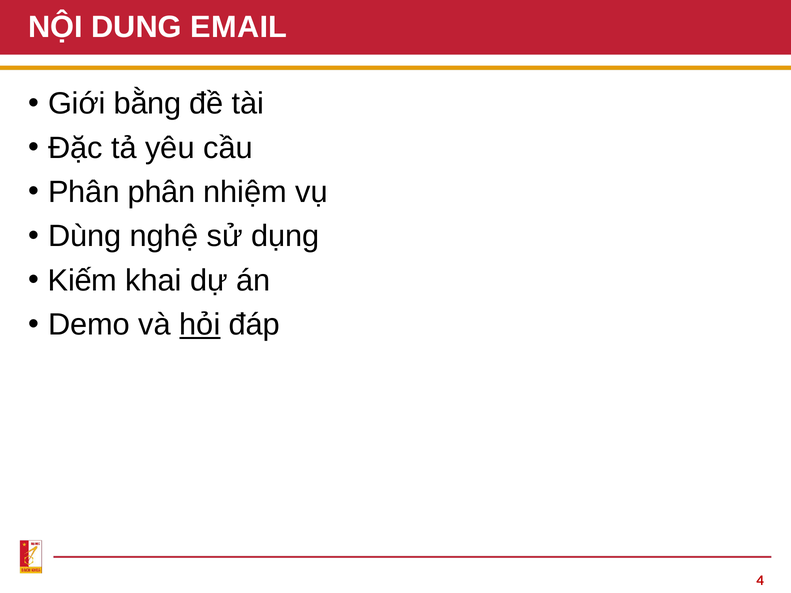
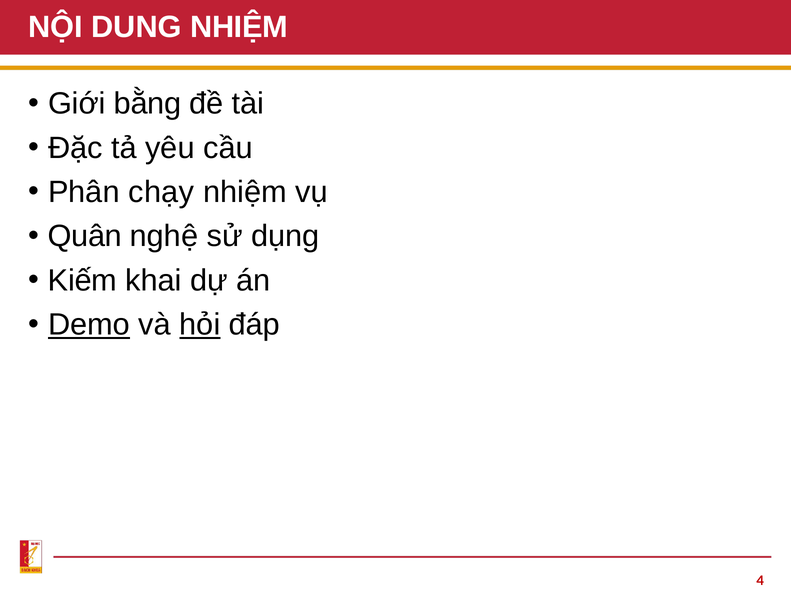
DUNG EMAIL: EMAIL -> NHIỆM
Phân phân: phân -> chạy
Dùng: Dùng -> Quân
Demo underline: none -> present
